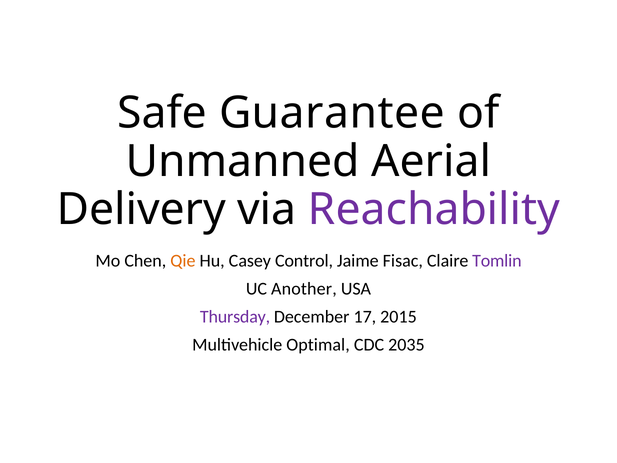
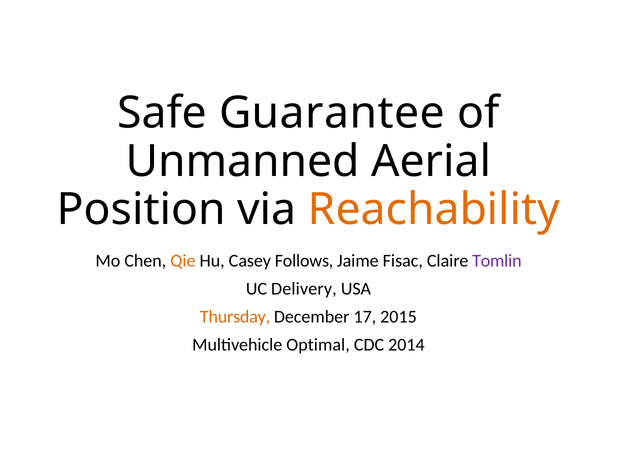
Delivery: Delivery -> Position
Reachability colour: purple -> orange
Control: Control -> Follows
Another: Another -> Delivery
Thursday colour: purple -> orange
2035: 2035 -> 2014
